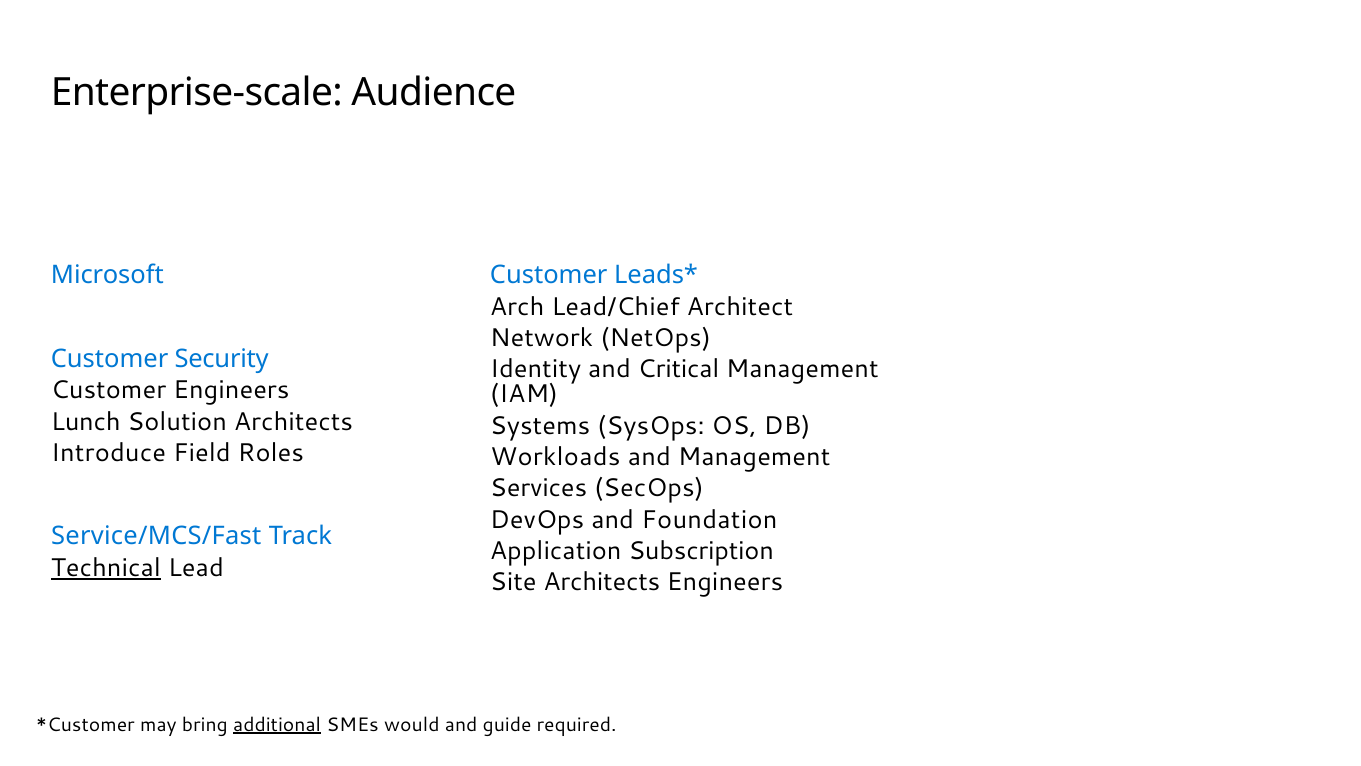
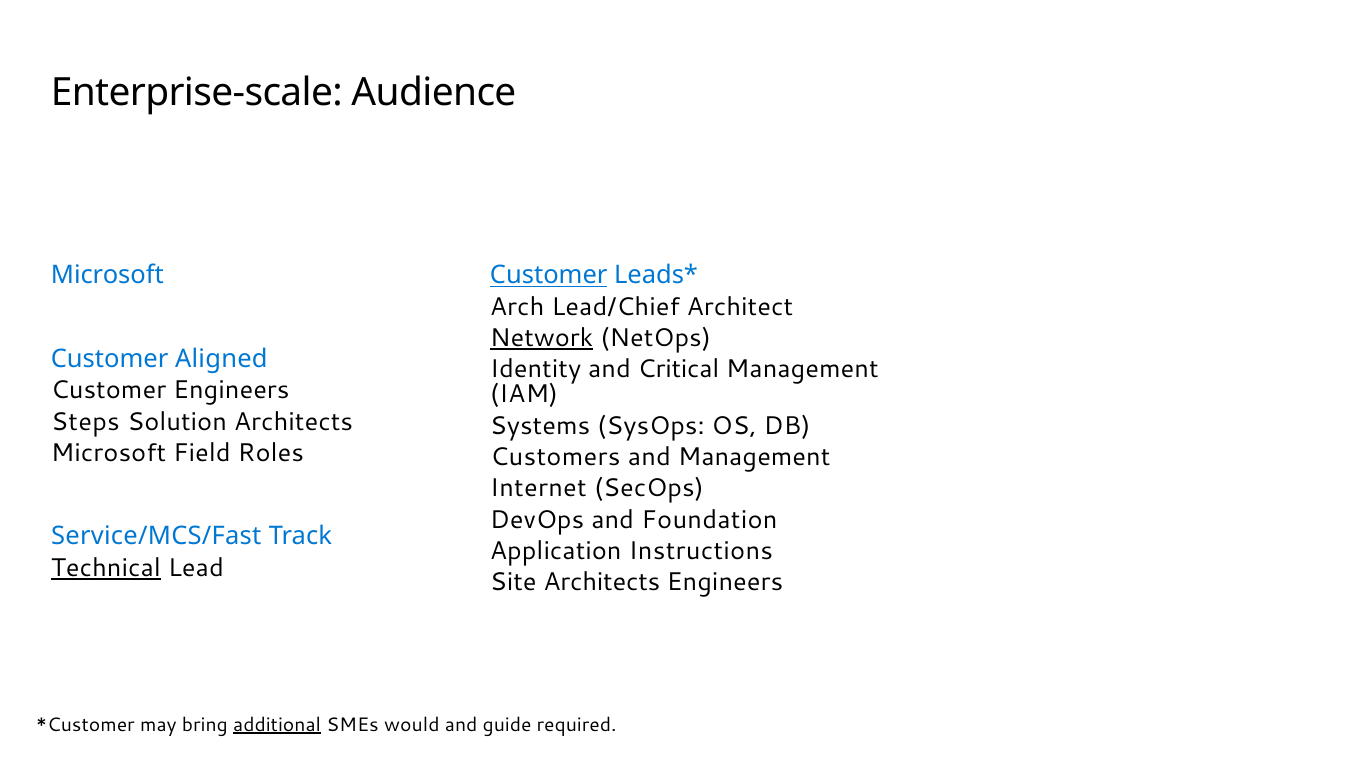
Customer at (549, 275) underline: none -> present
Network underline: none -> present
Security: Security -> Aligned
Lunch: Lunch -> Steps
Introduce at (108, 453): Introduce -> Microsoft
Workloads: Workloads -> Customers
Services: Services -> Internet
Subscription: Subscription -> Instructions
